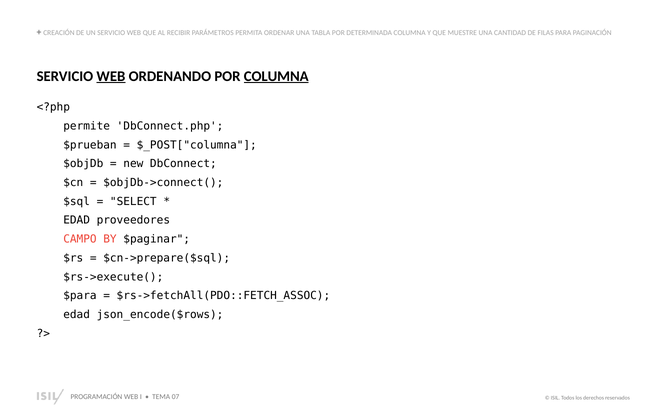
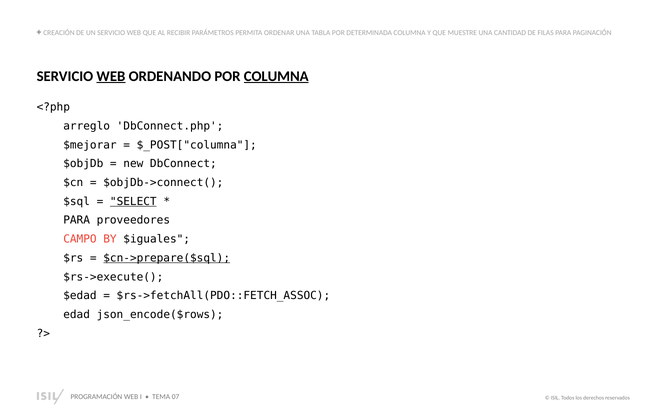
permite: permite -> arreglo
$prueban: $prueban -> $mejorar
SELECT underline: none -> present
EDAD at (77, 220): EDAD -> PARA
$paginar: $paginar -> $iguales
$cn->prepare($sql underline: none -> present
$para: $para -> $edad
